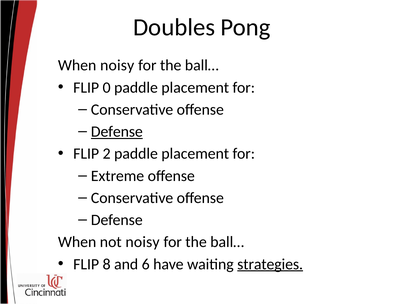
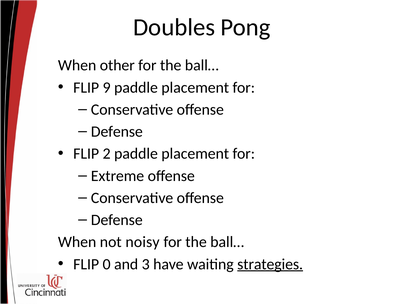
When noisy: noisy -> other
0: 0 -> 9
Defense at (117, 132) underline: present -> none
8: 8 -> 0
6: 6 -> 3
